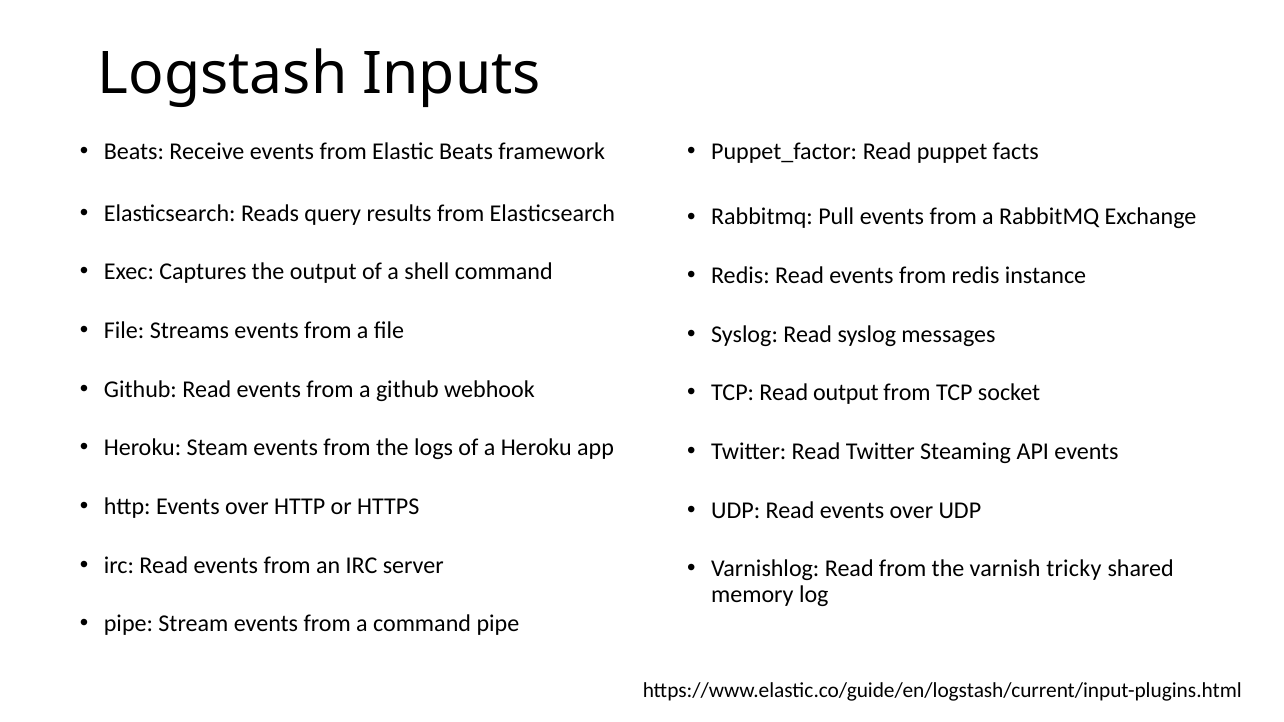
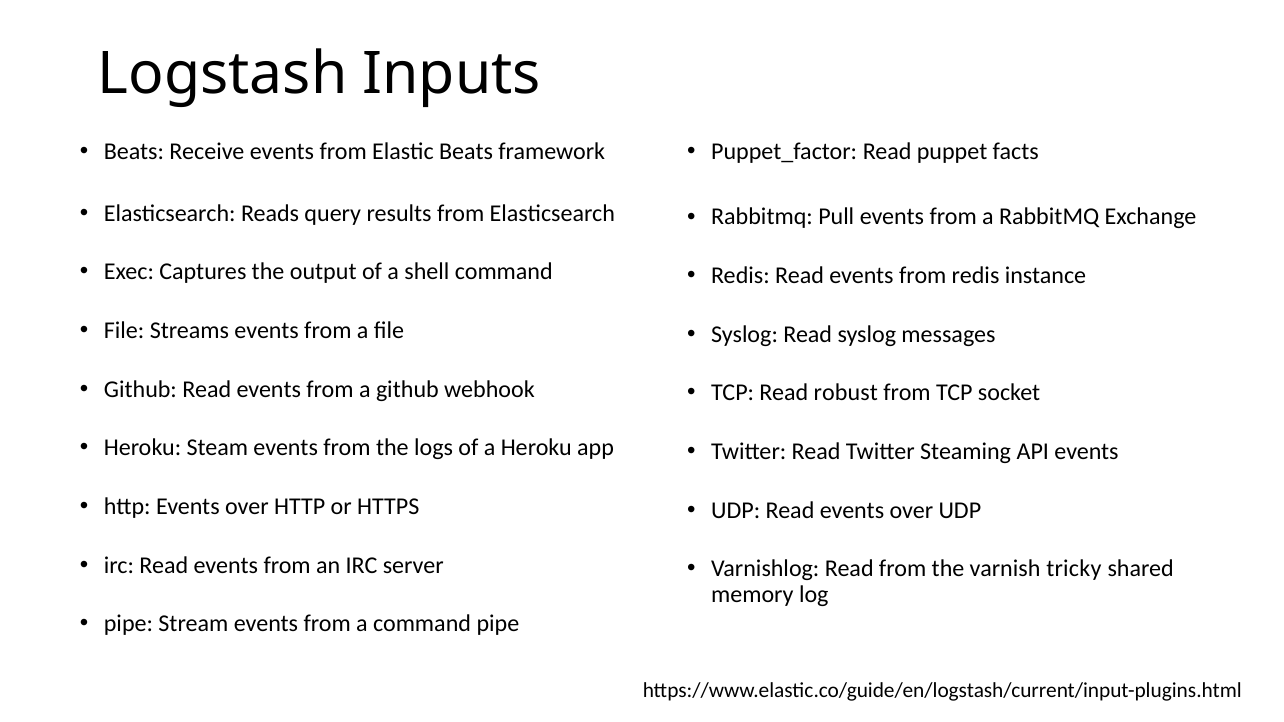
Read output: output -> robust
